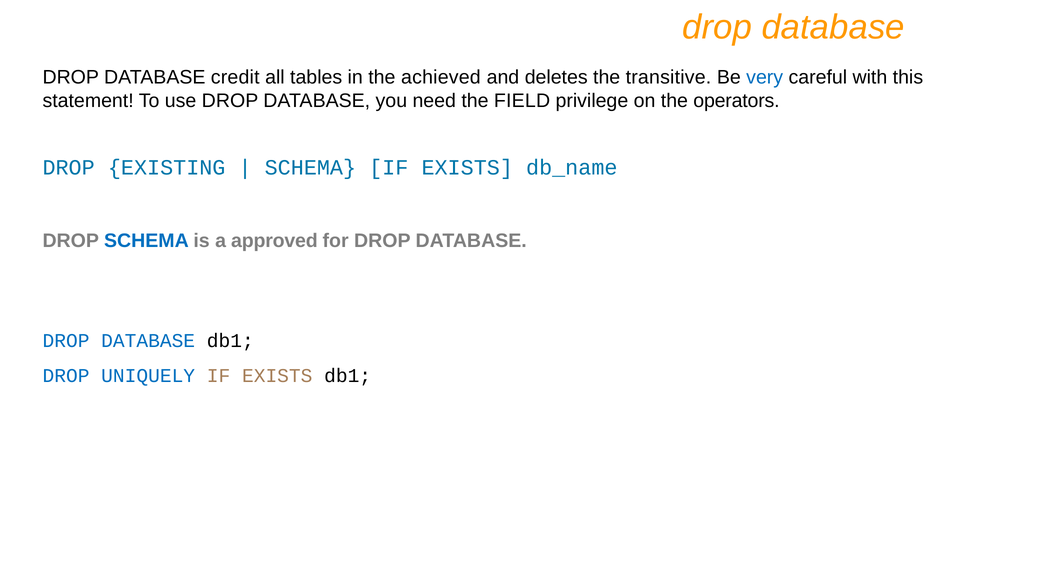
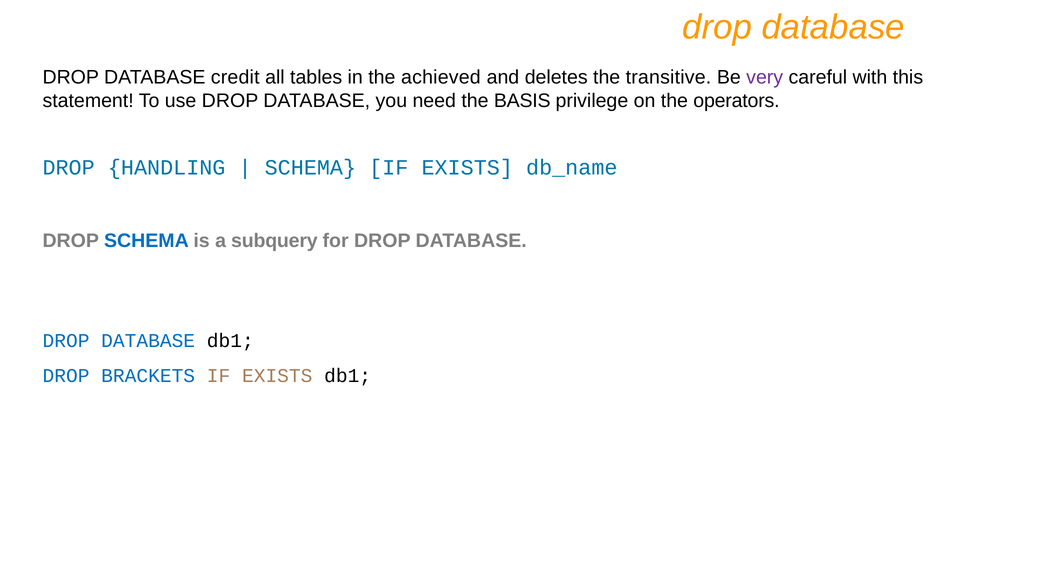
very colour: blue -> purple
FIELD: FIELD -> BASIS
EXISTING: EXISTING -> HANDLING
approved: approved -> subquery
UNIQUELY: UNIQUELY -> BRACKETS
